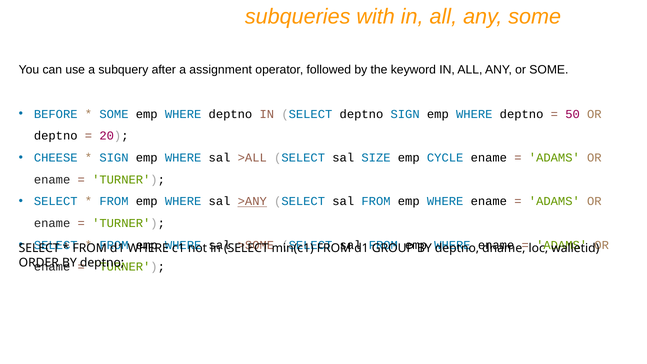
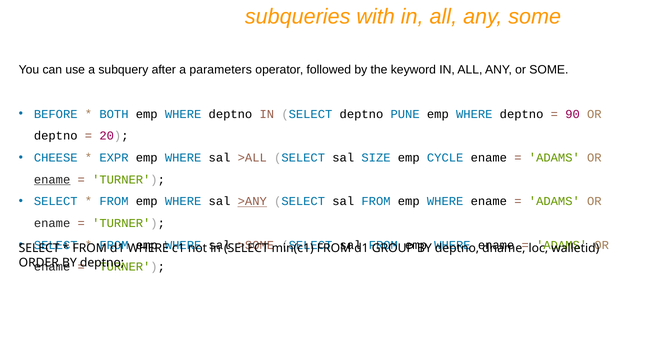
assignment: assignment -> parameters
SOME at (114, 114): SOME -> BOTH
deptno SIGN: SIGN -> PUNE
50: 50 -> 90
SIGN at (114, 158): SIGN -> EXPR
ename at (52, 180) underline: none -> present
